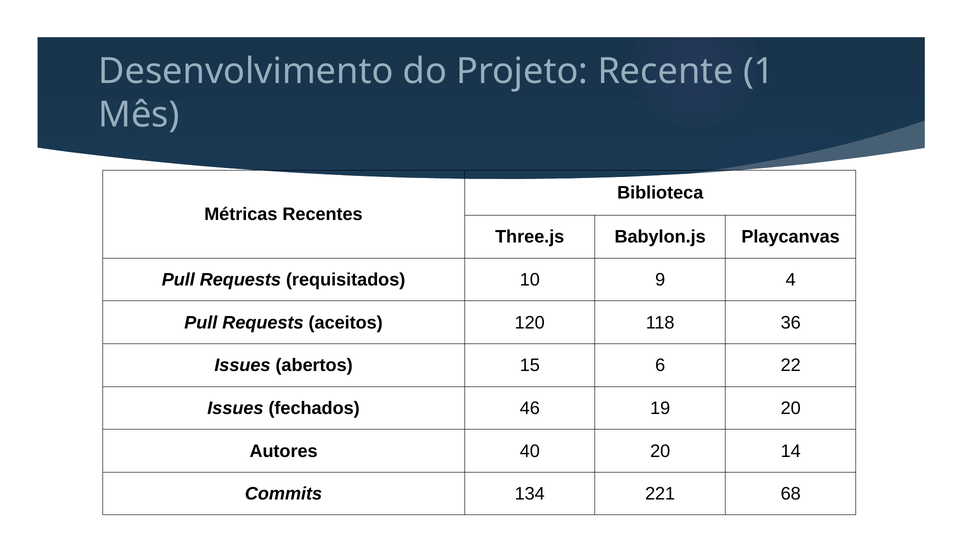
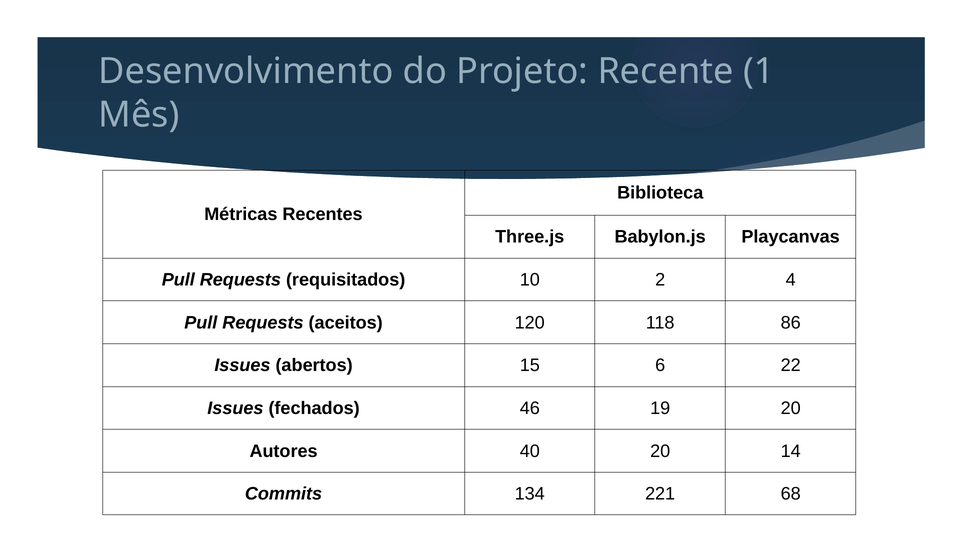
9: 9 -> 2
36: 36 -> 86
